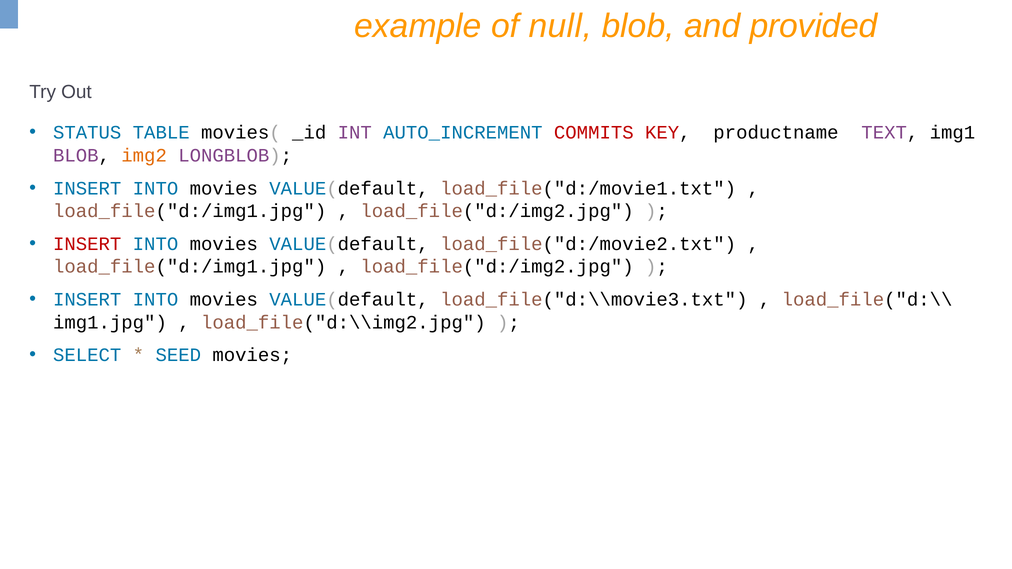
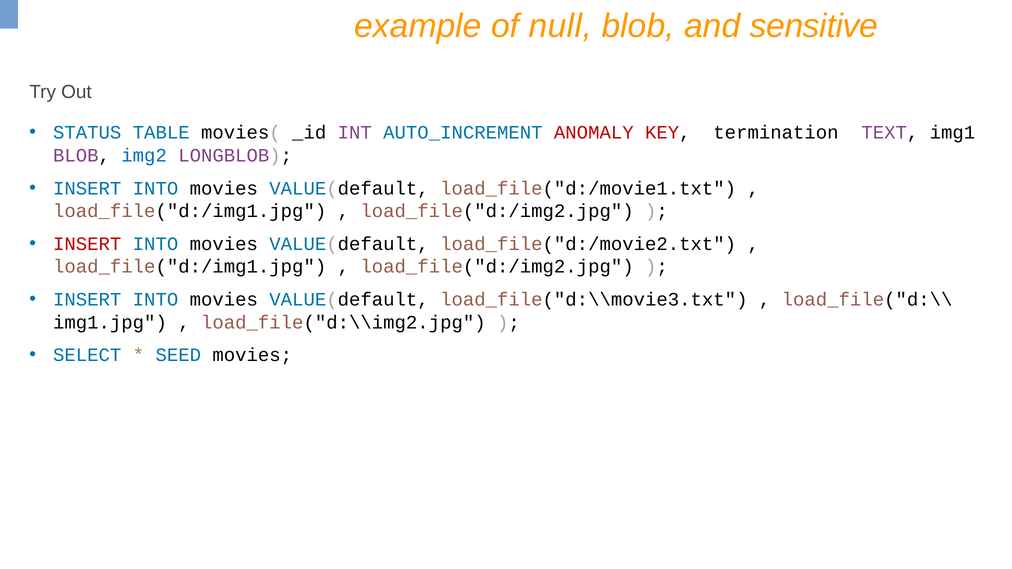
provided: provided -> sensitive
COMMITS: COMMITS -> ANOMALY
productname: productname -> termination
img2 colour: orange -> blue
